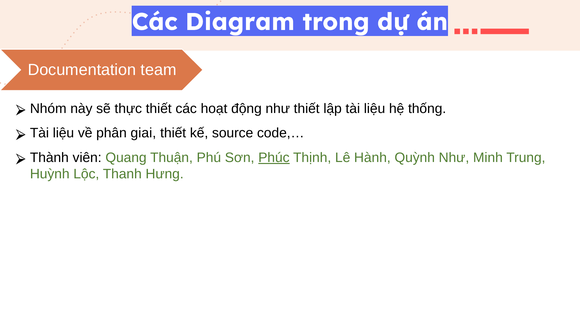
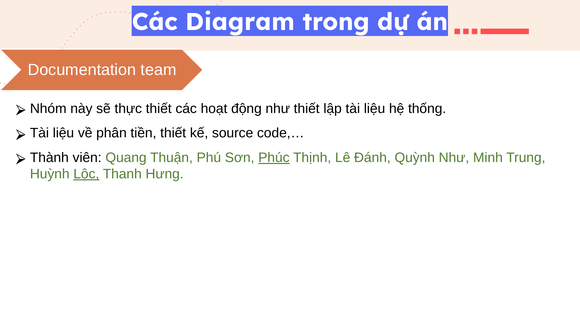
giai: giai -> tiền
Hành: Hành -> Đánh
Lộc underline: none -> present
